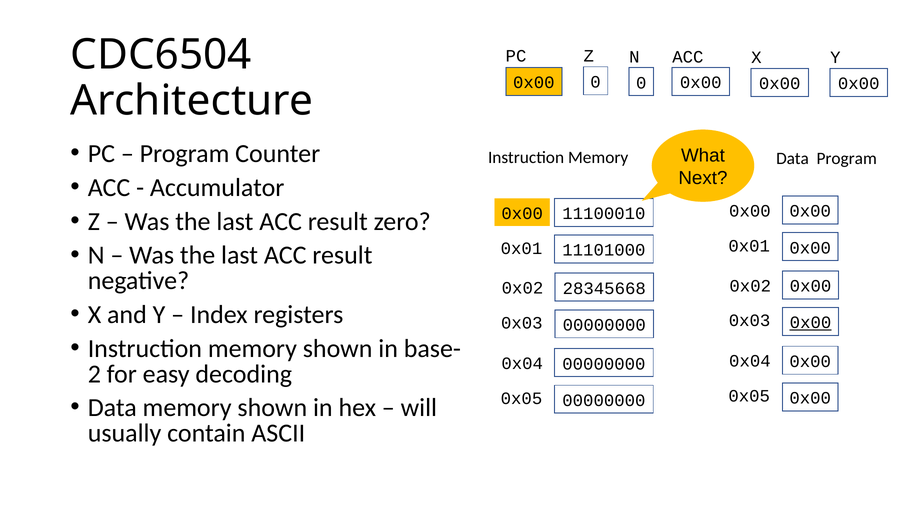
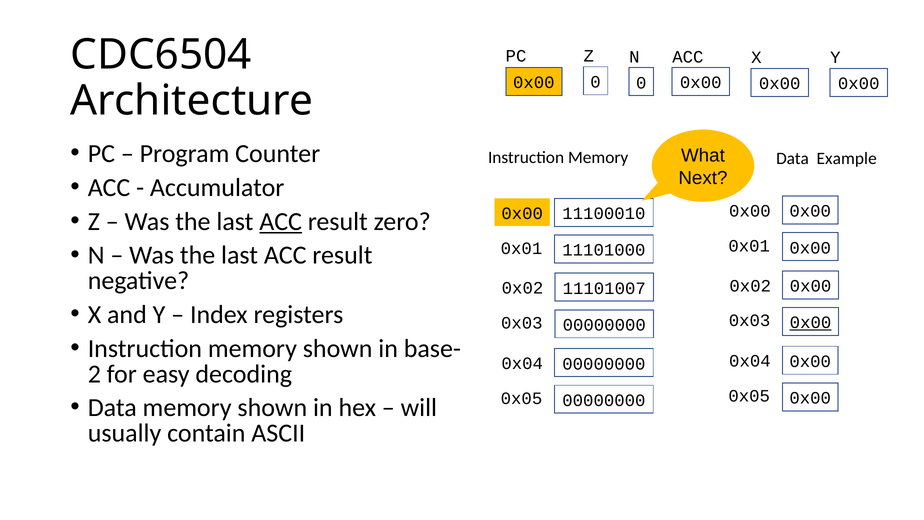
Data Program: Program -> Example
ACC at (281, 221) underline: none -> present
28345668: 28345668 -> 11101007
